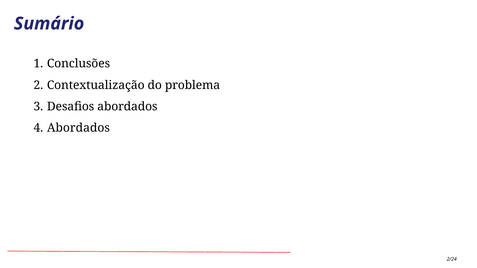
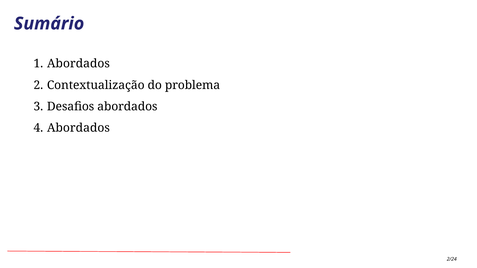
Conclusões at (79, 64): Conclusões -> Abordados
